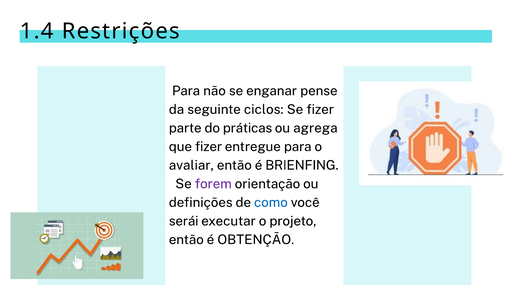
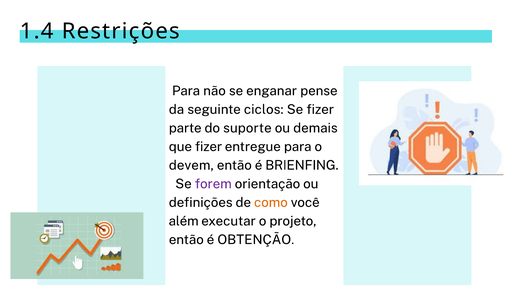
práticas: práticas -> suporte
agrega: agrega -> demais
avaliar: avaliar -> devem
como colour: blue -> orange
serái: serái -> além
